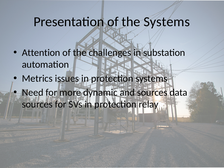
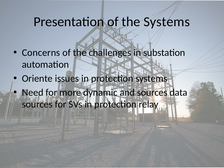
Attention: Attention -> Concerns
Metrics: Metrics -> Oriente
